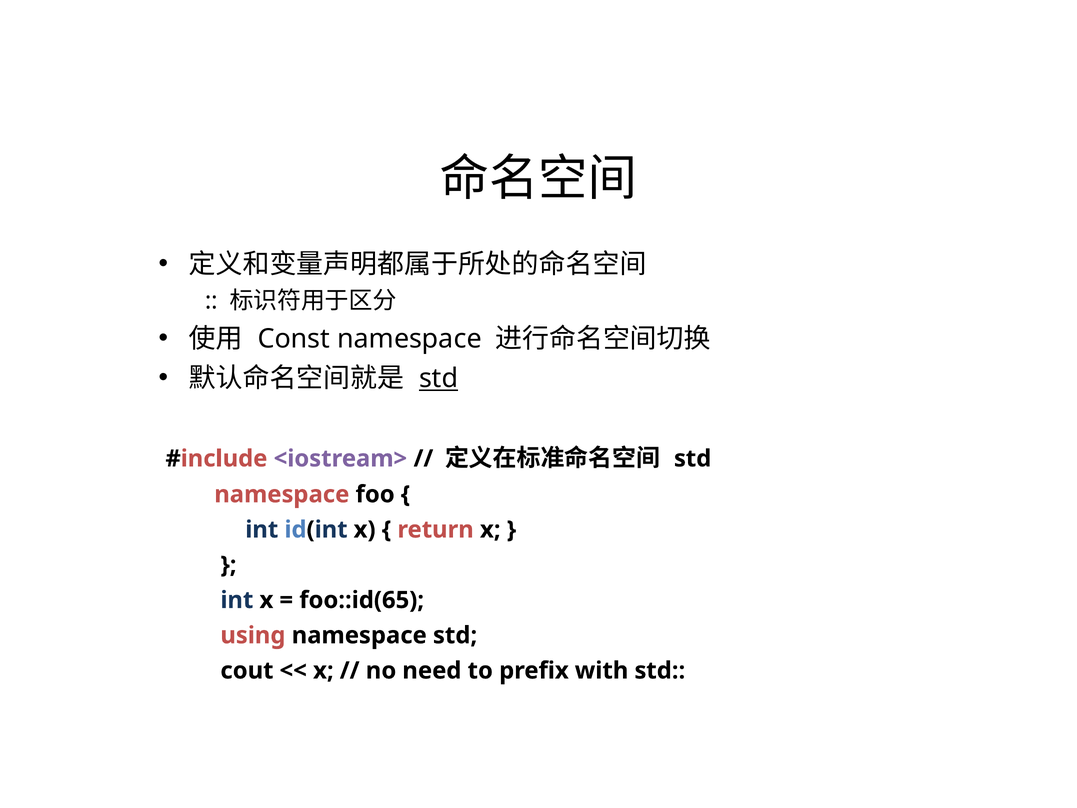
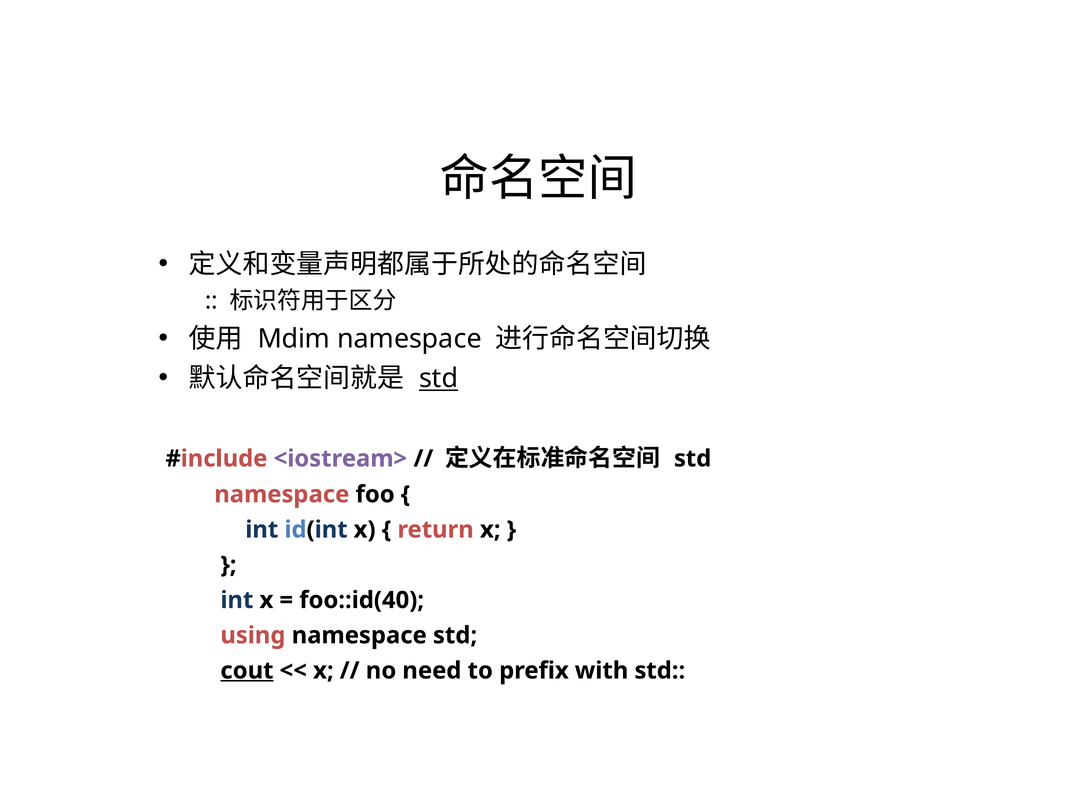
Const: Const -> Mdim
foo::id(65: foo::id(65 -> foo::id(40
cout underline: none -> present
